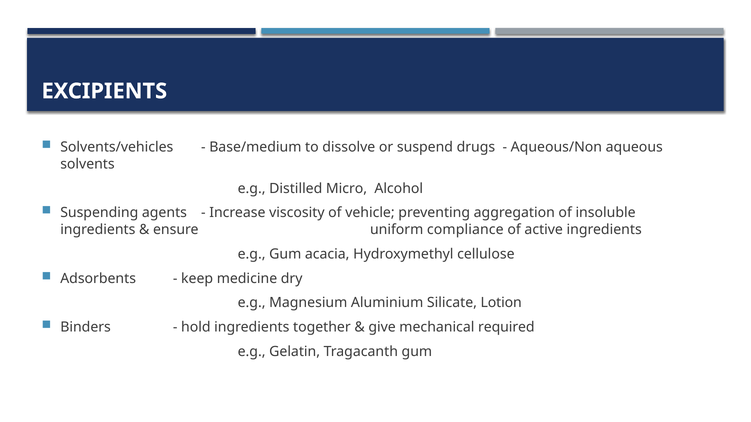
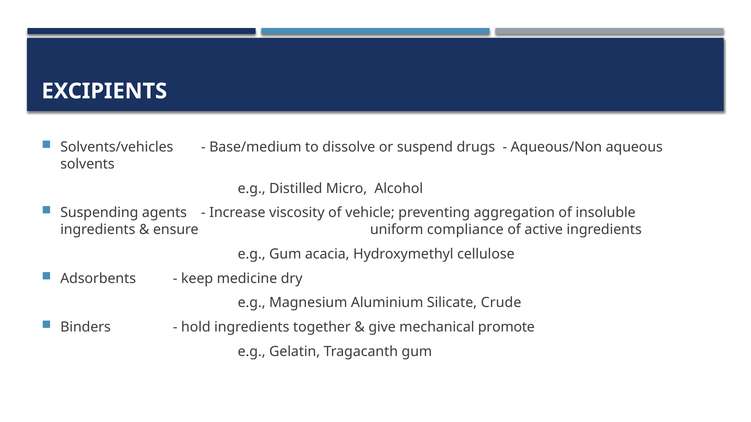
Lotion: Lotion -> Crude
required: required -> promote
